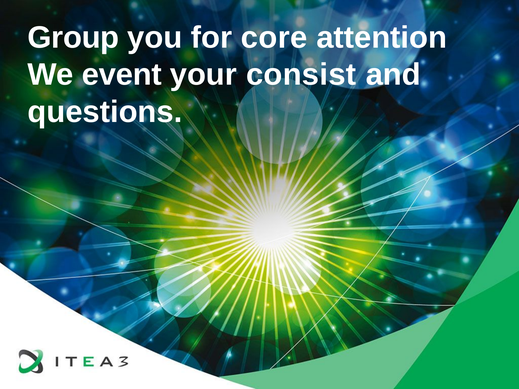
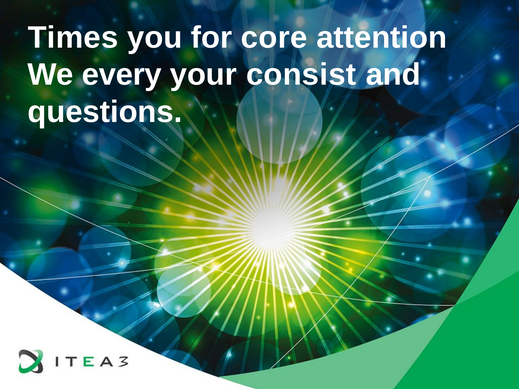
Group: Group -> Times
event: event -> every
